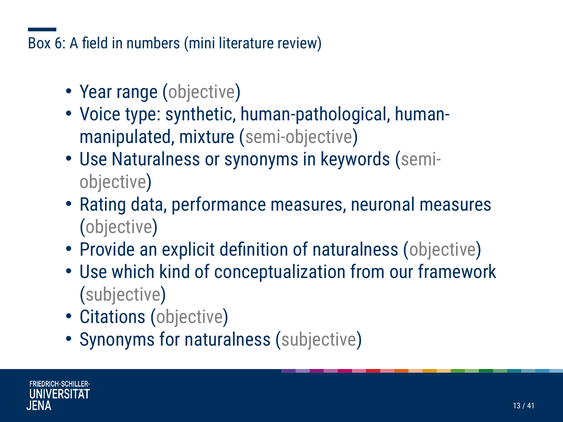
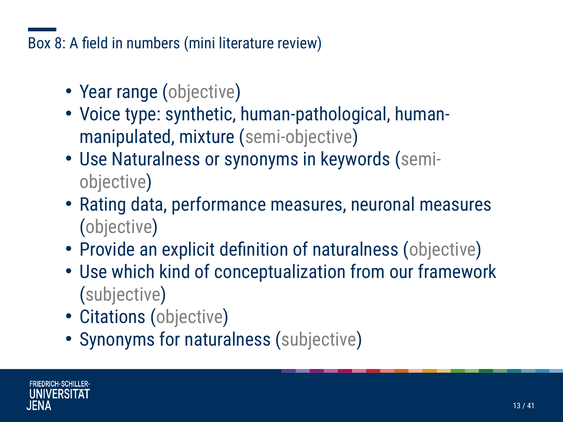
6: 6 -> 8
